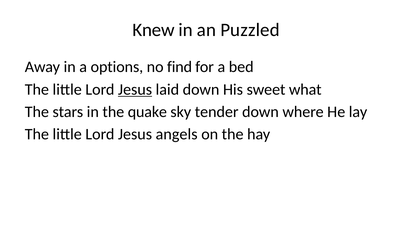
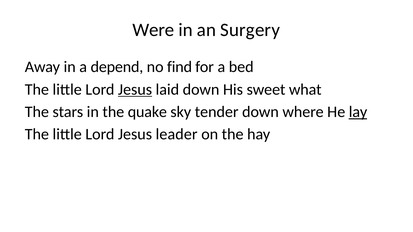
Knew: Knew -> Were
Puzzled: Puzzled -> Surgery
options: options -> depend
lay underline: none -> present
angels: angels -> leader
